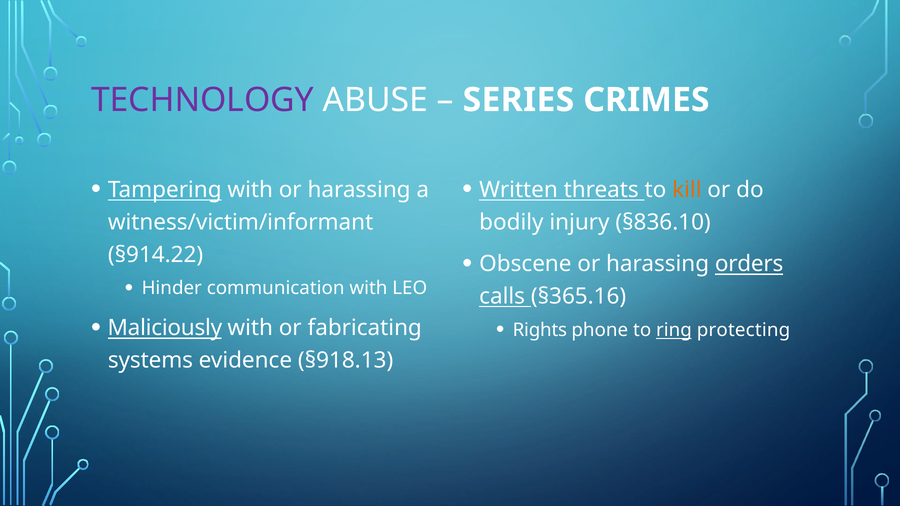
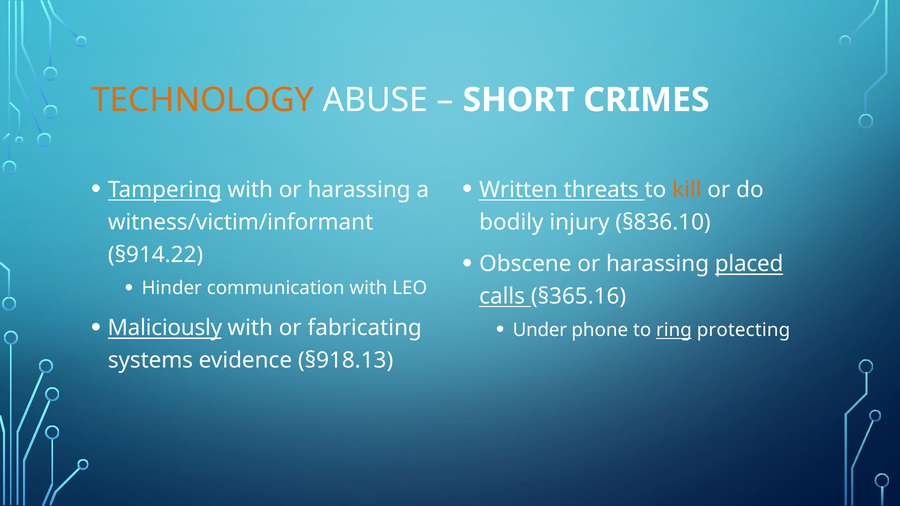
TECHNOLOGY colour: purple -> orange
SERIES: SERIES -> SHORT
orders: orders -> placed
Rights: Rights -> Under
